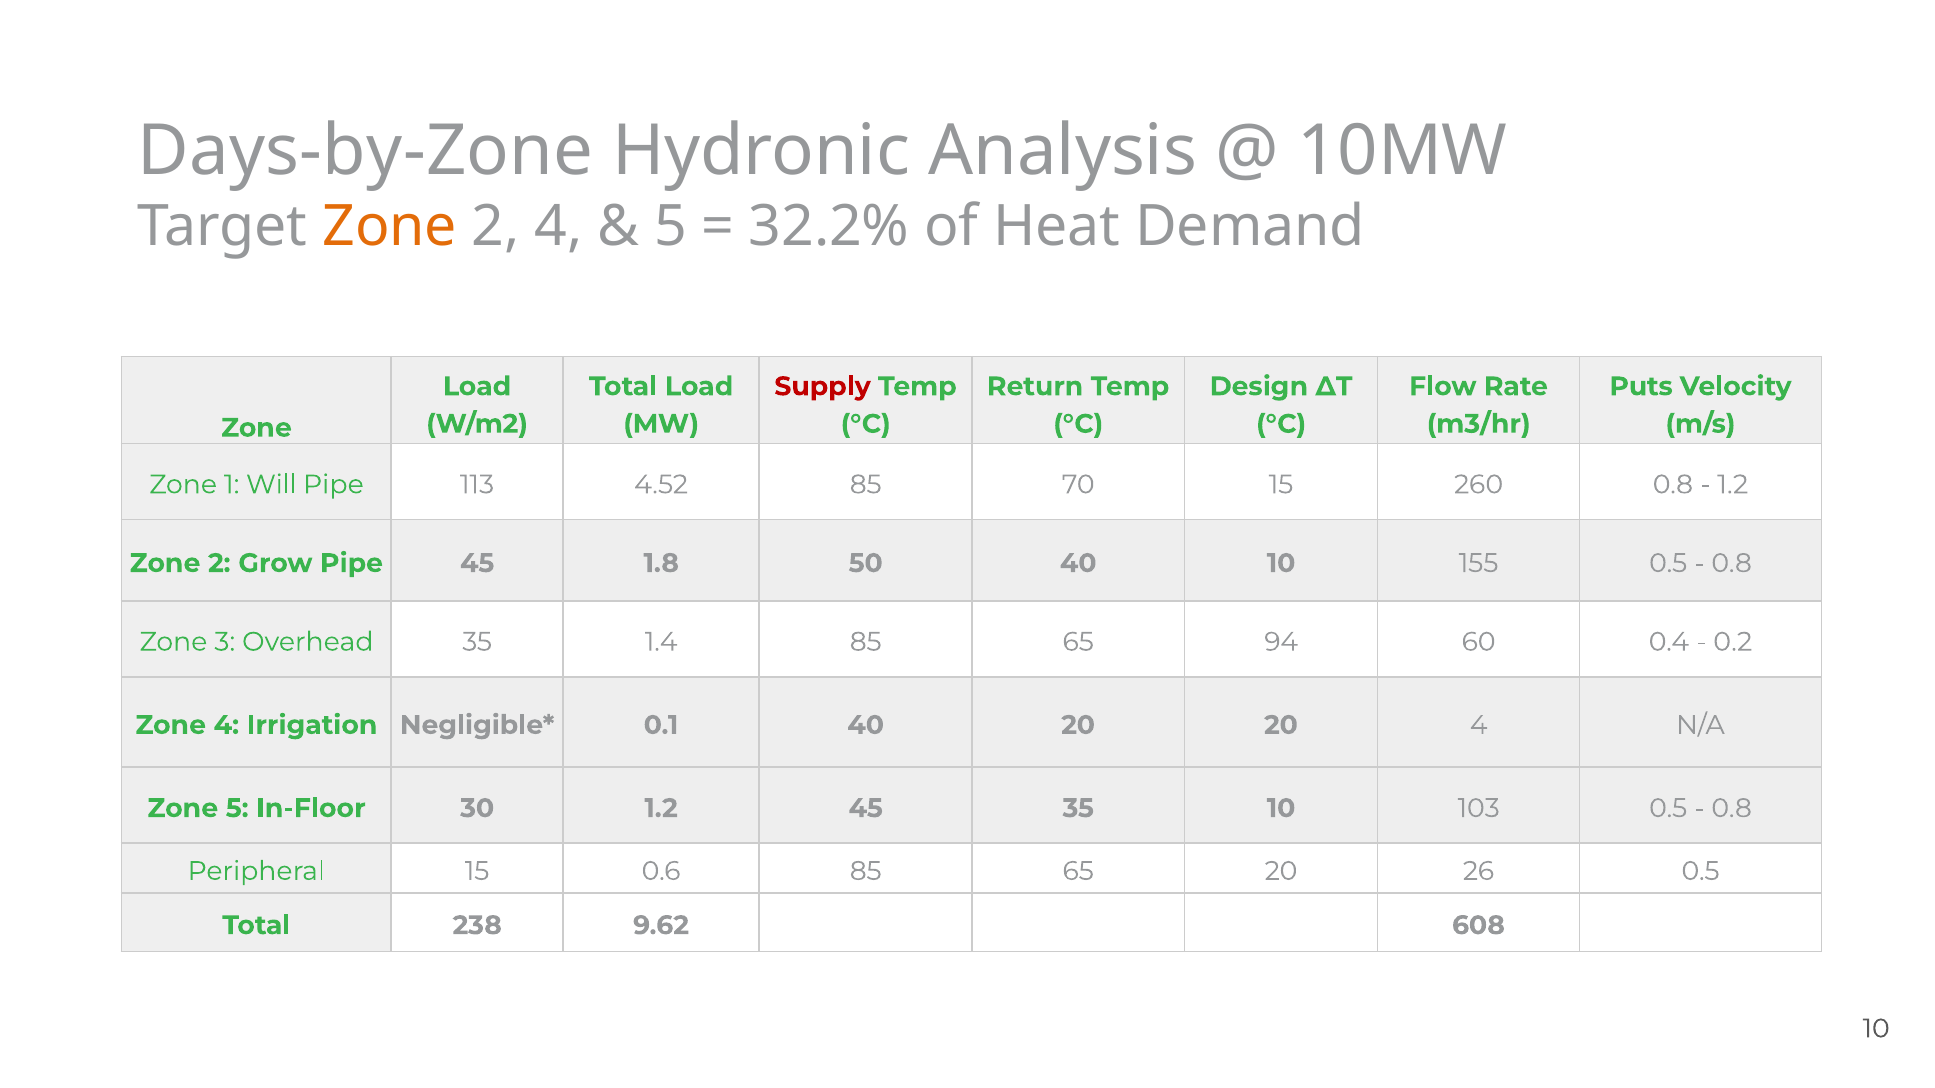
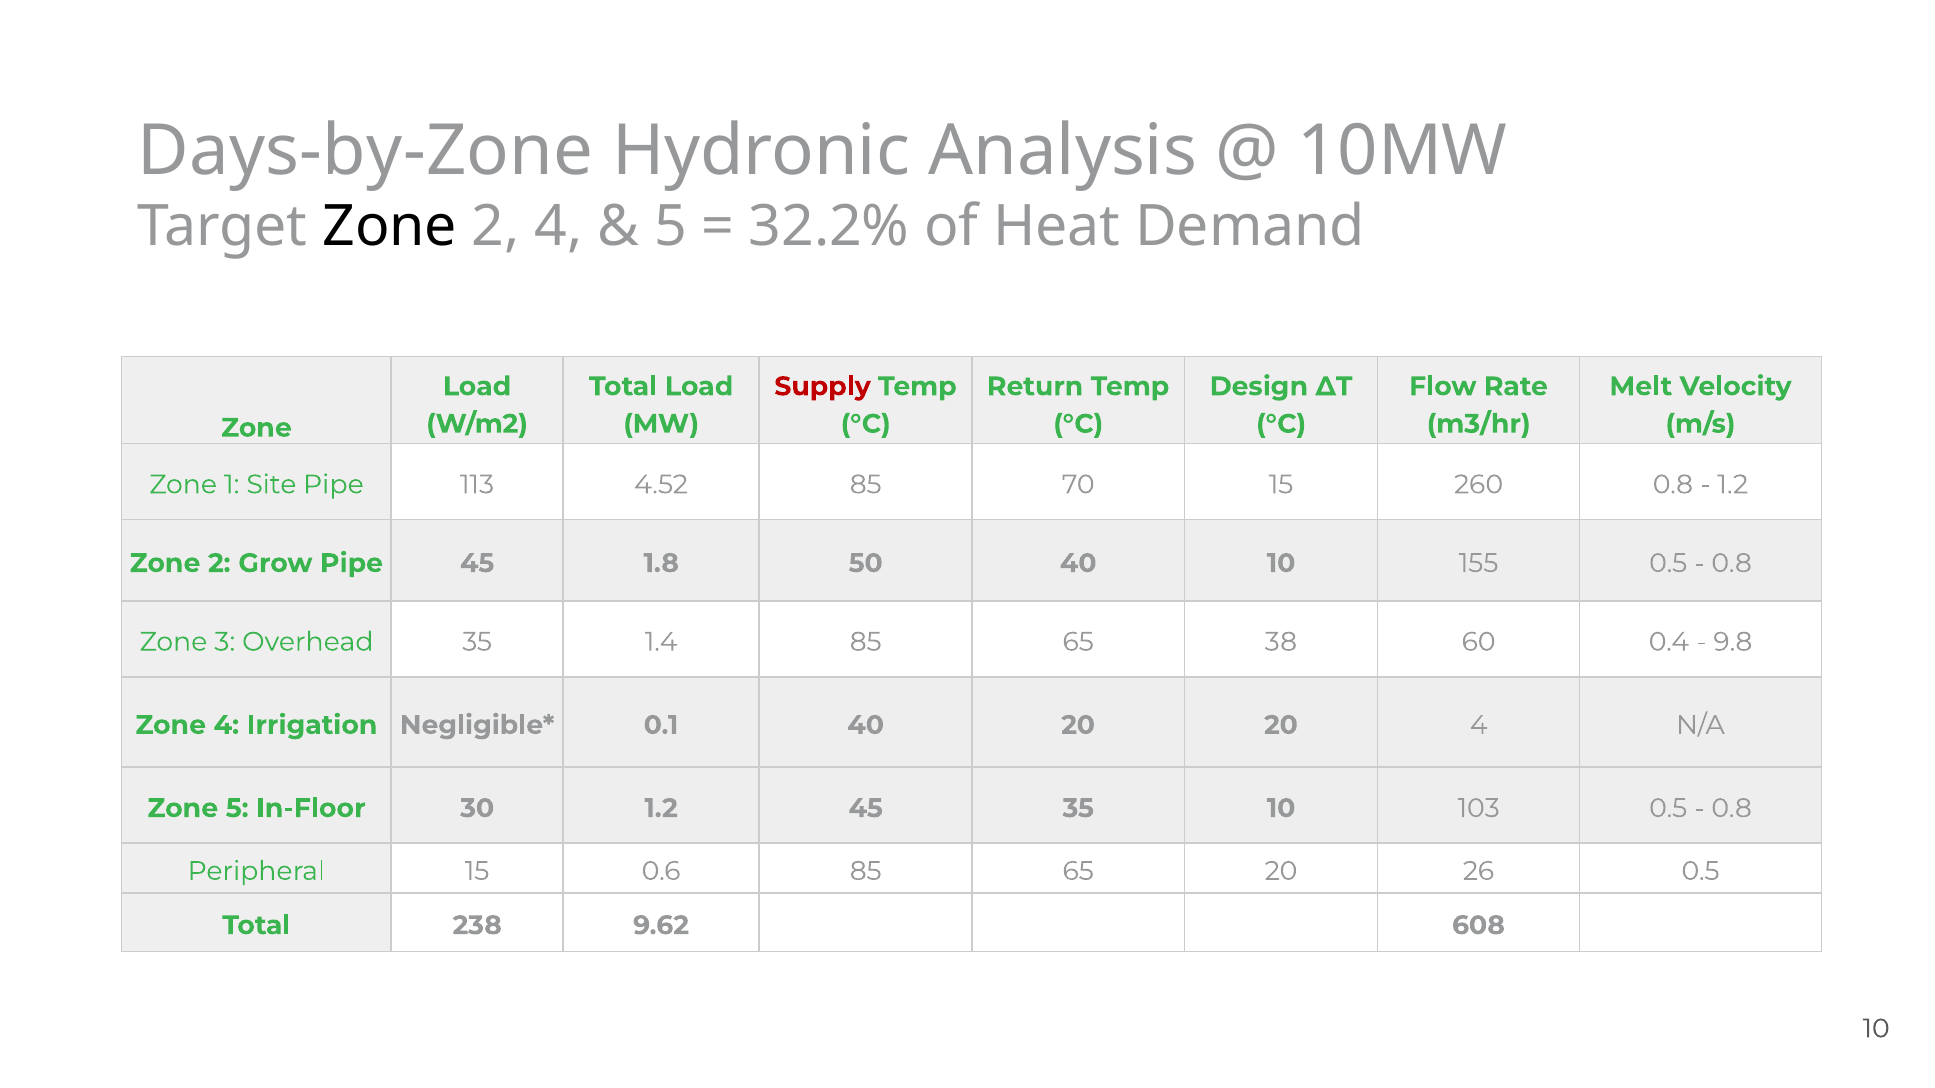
Zone at (390, 227) colour: orange -> black
Puts: Puts -> Melt
Will: Will -> Site
94: 94 -> 38
0.2: 0.2 -> 9.8
